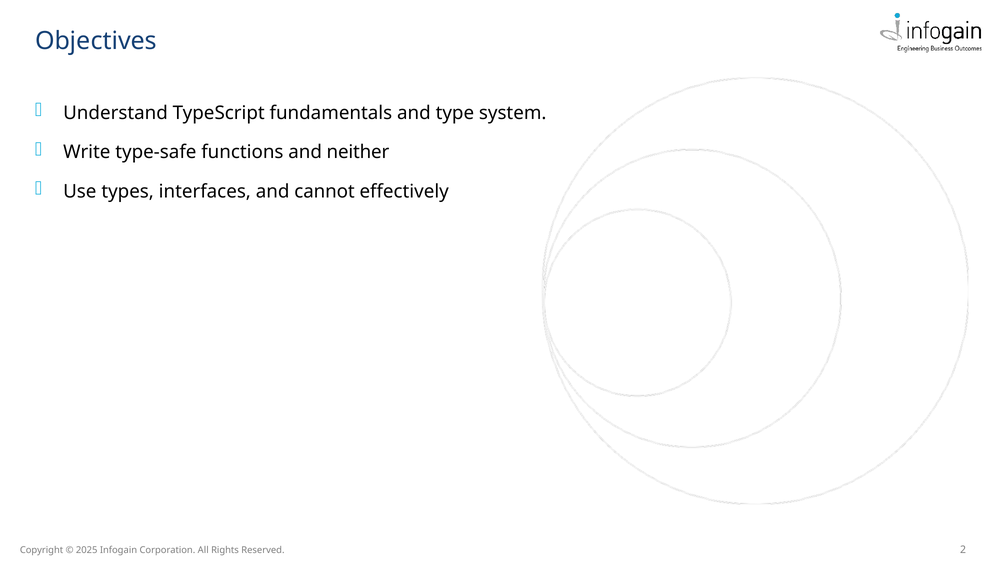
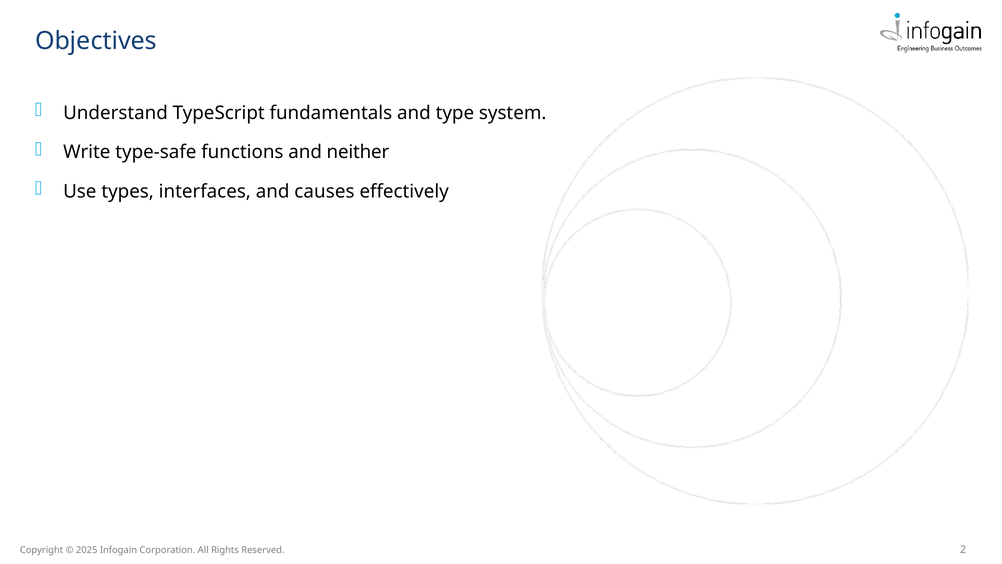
cannot: cannot -> causes
